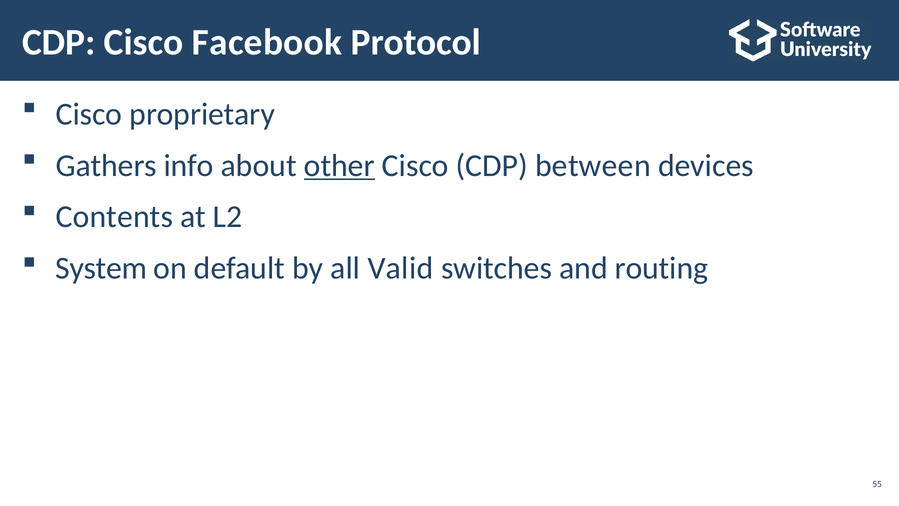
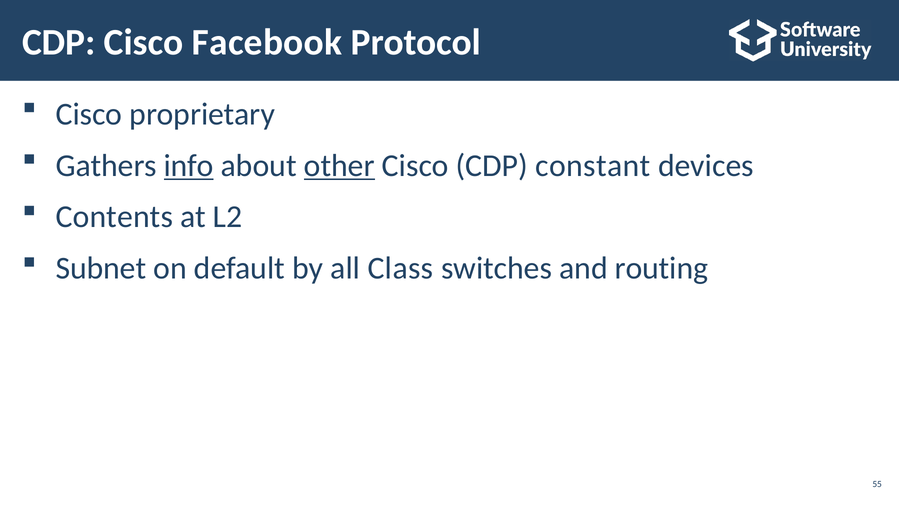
info underline: none -> present
between: between -> constant
System: System -> Subnet
Valid: Valid -> Class
